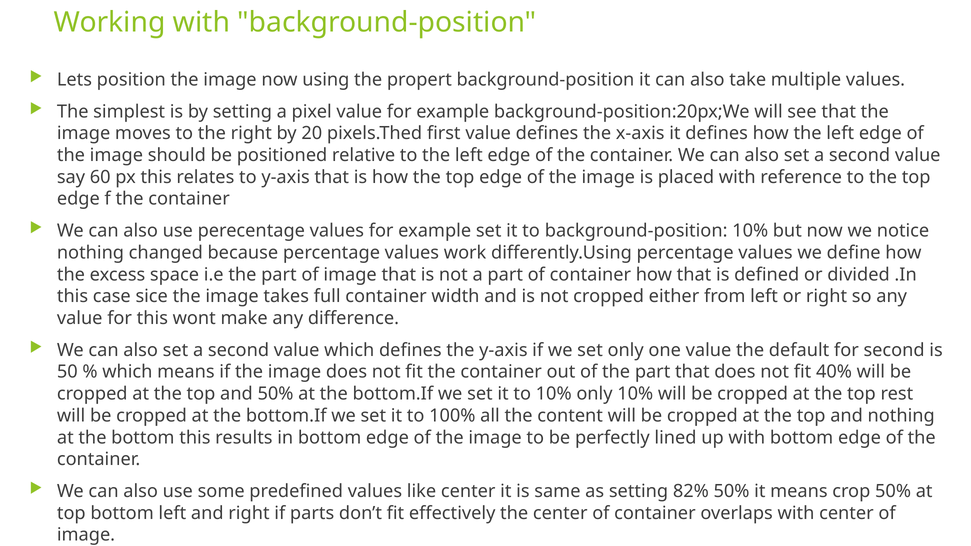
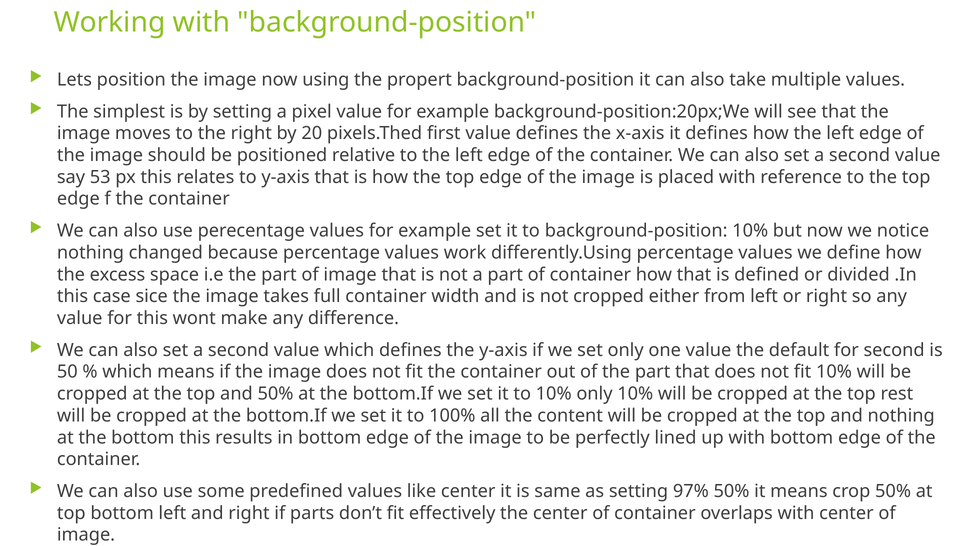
60: 60 -> 53
fit 40%: 40% -> 10%
82%: 82% -> 97%
